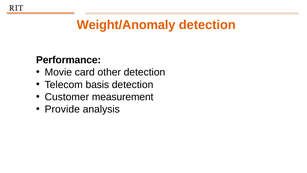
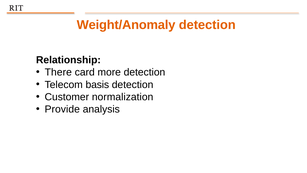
Performance: Performance -> Relationship
Movie: Movie -> There
other: other -> more
measurement: measurement -> normalization
